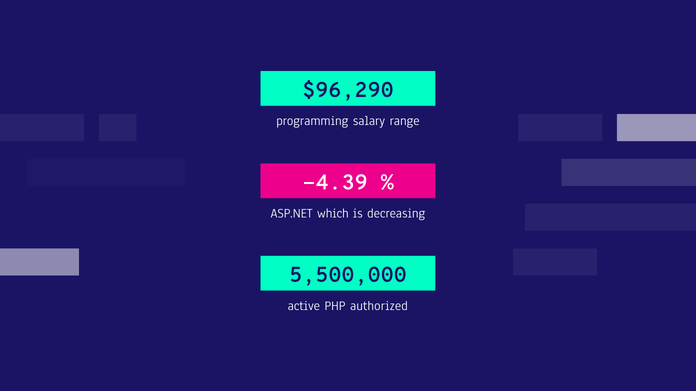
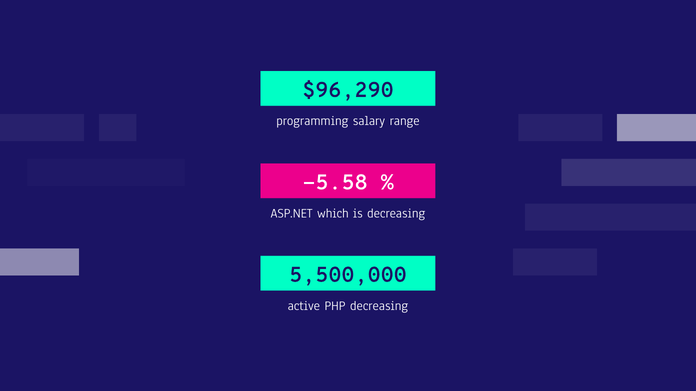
-4.39: -4.39 -> -5.58
PHP authorized: authorized -> decreasing
